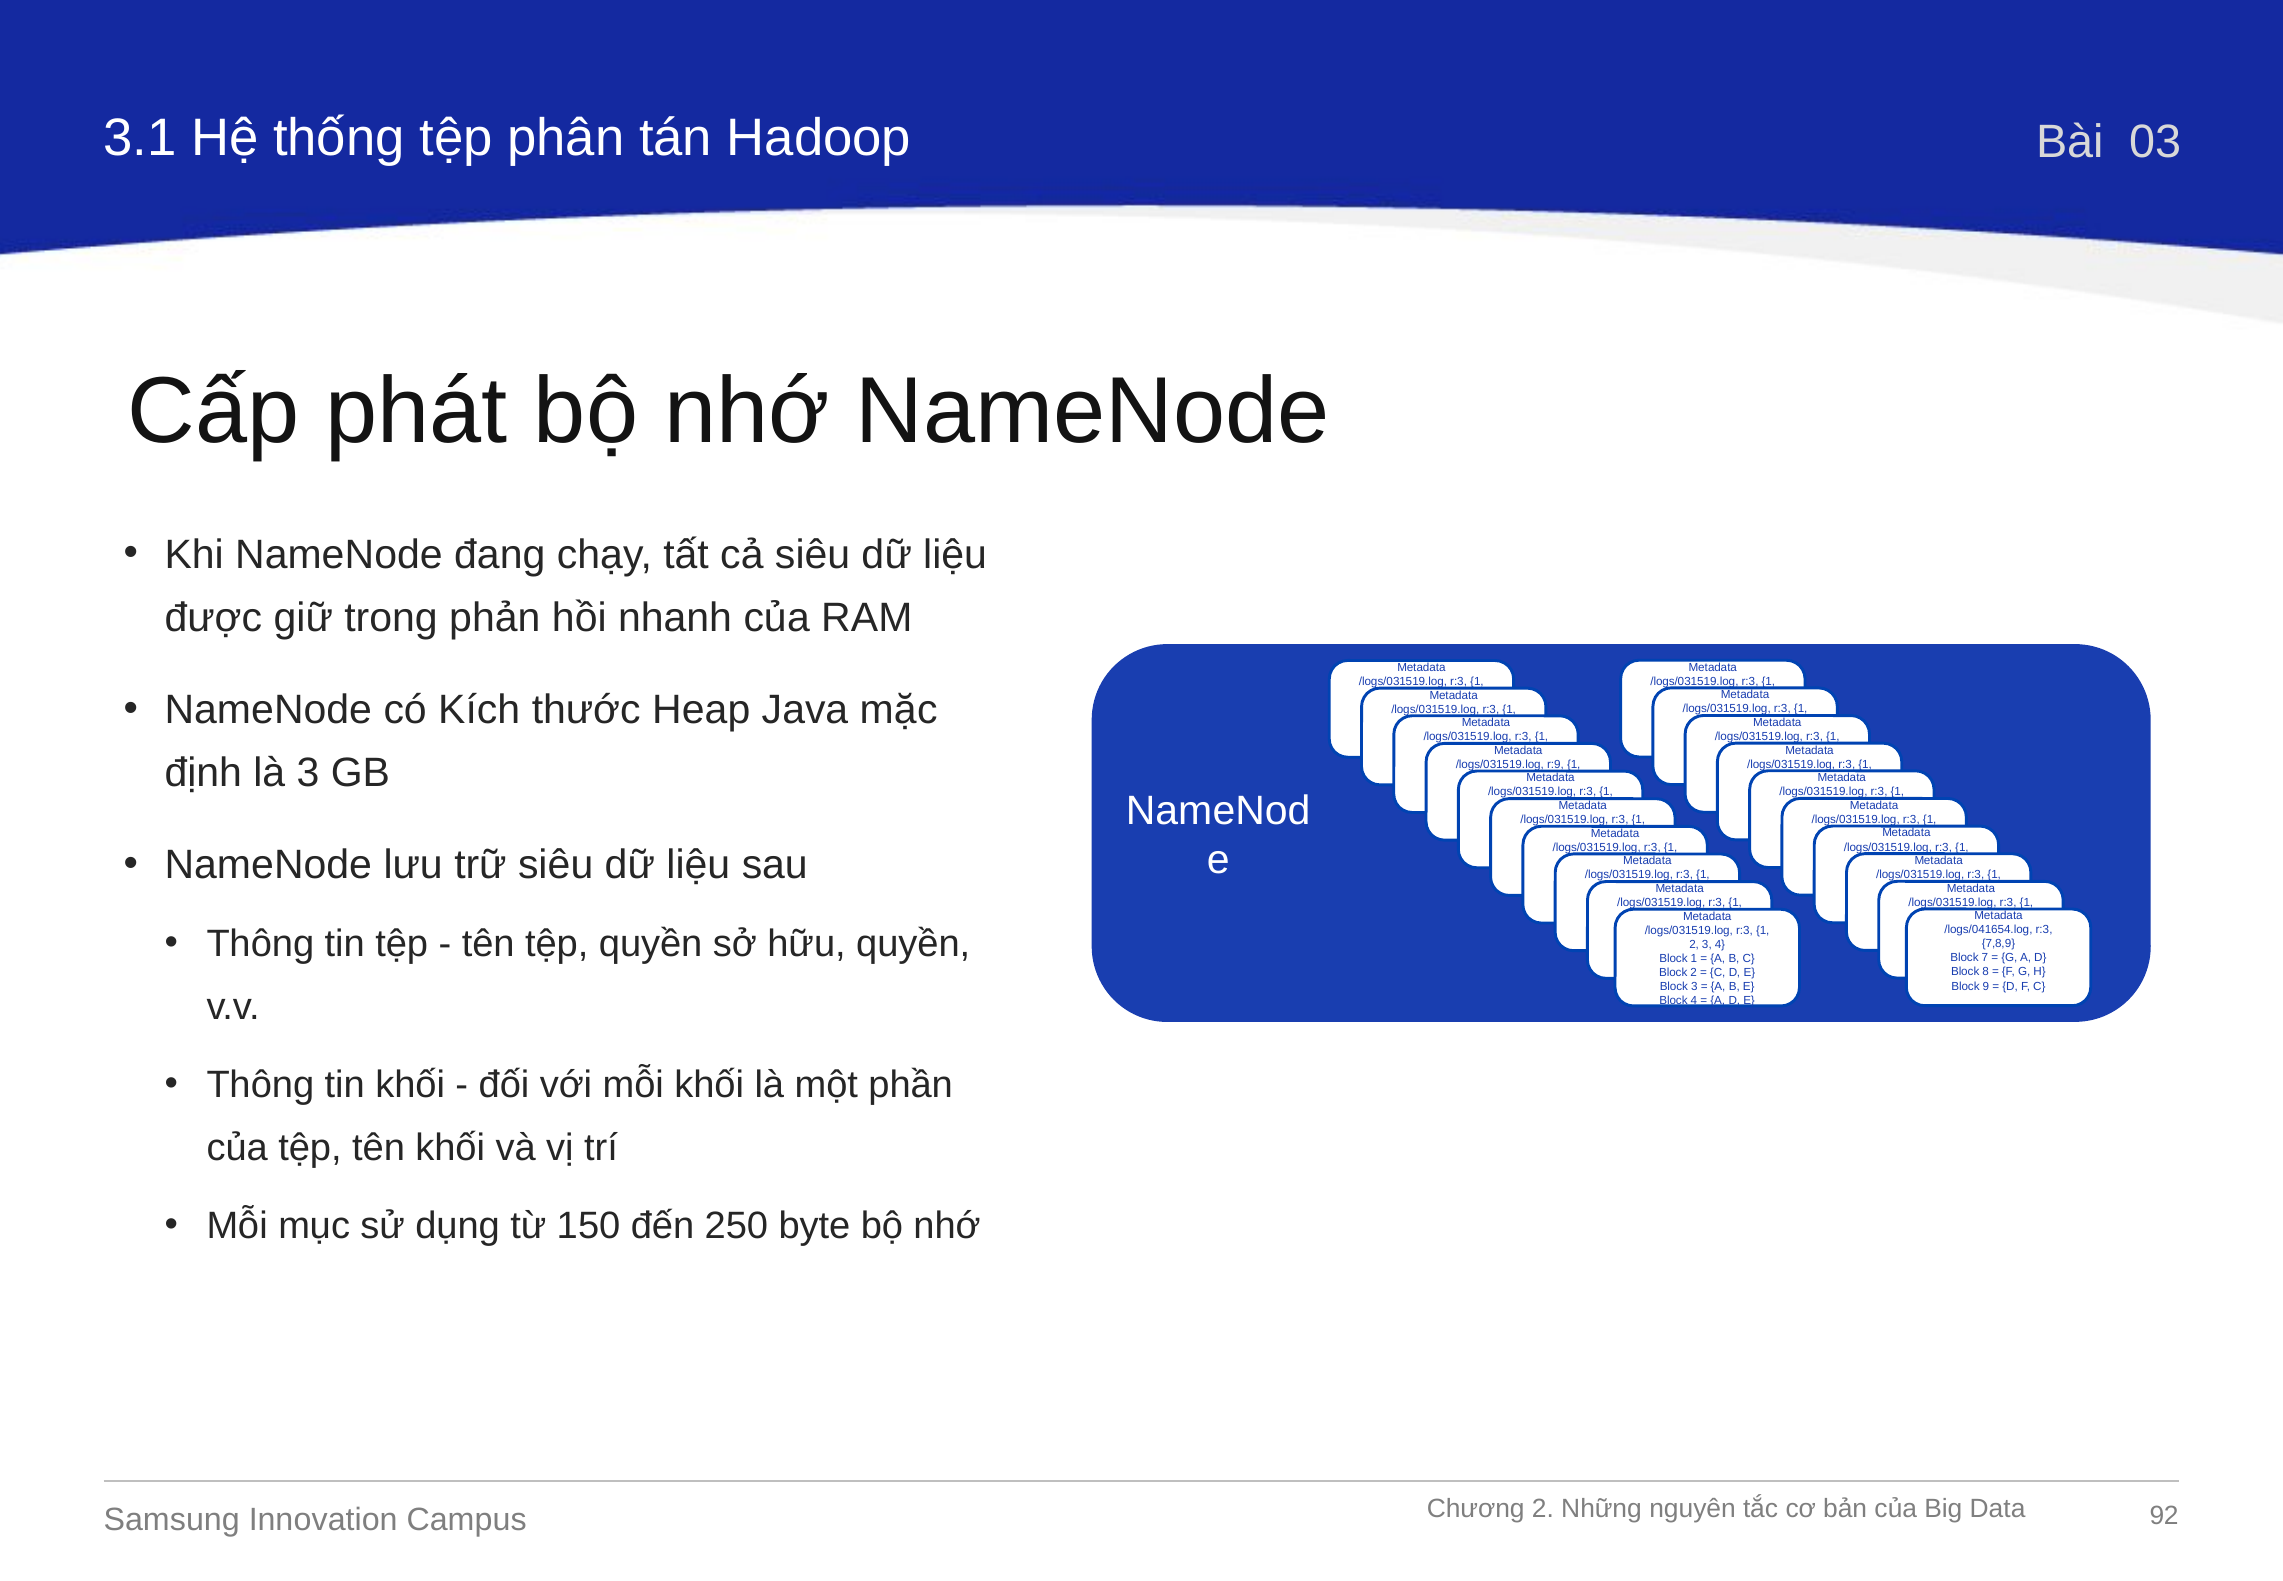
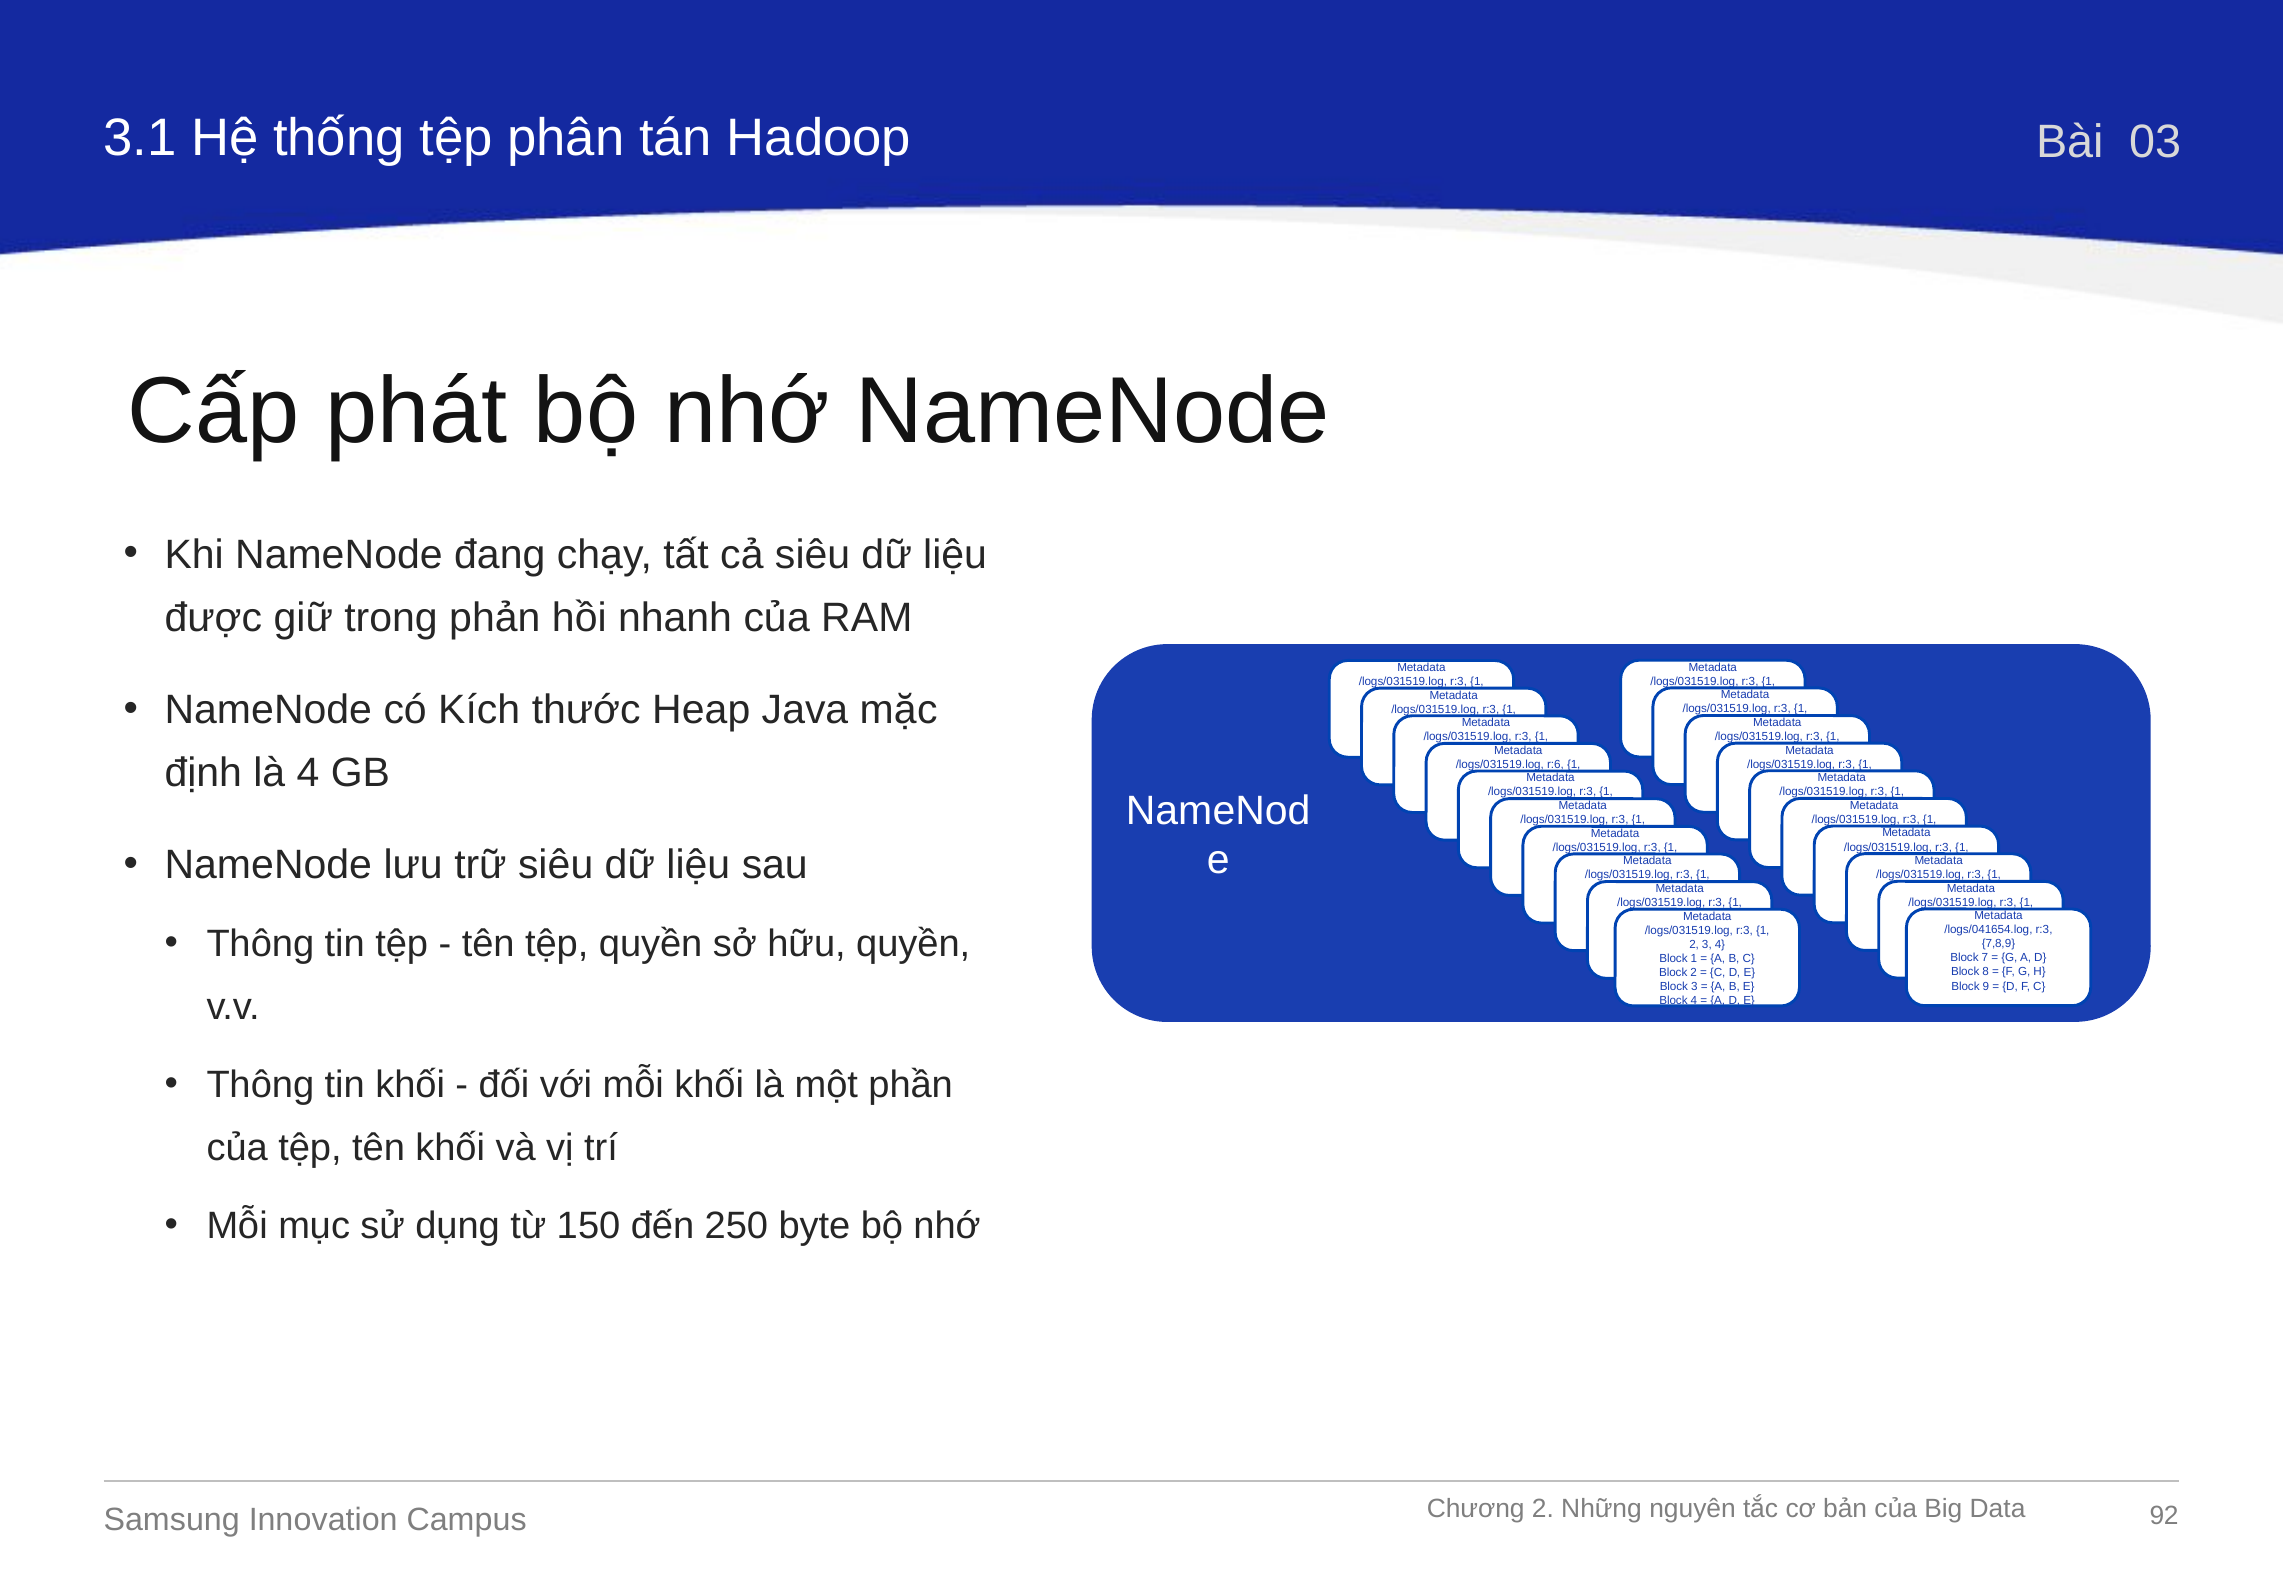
là 3: 3 -> 4
r:9: r:9 -> r:6
